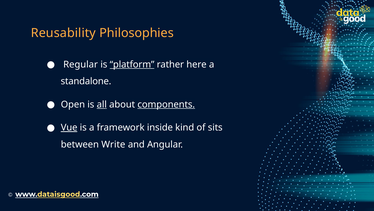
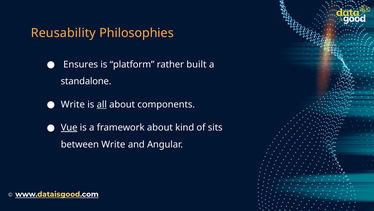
Regular: Regular -> Ensures
platform underline: present -> none
here: here -> built
Open at (73, 104): Open -> Write
components underline: present -> none
framework inside: inside -> about
